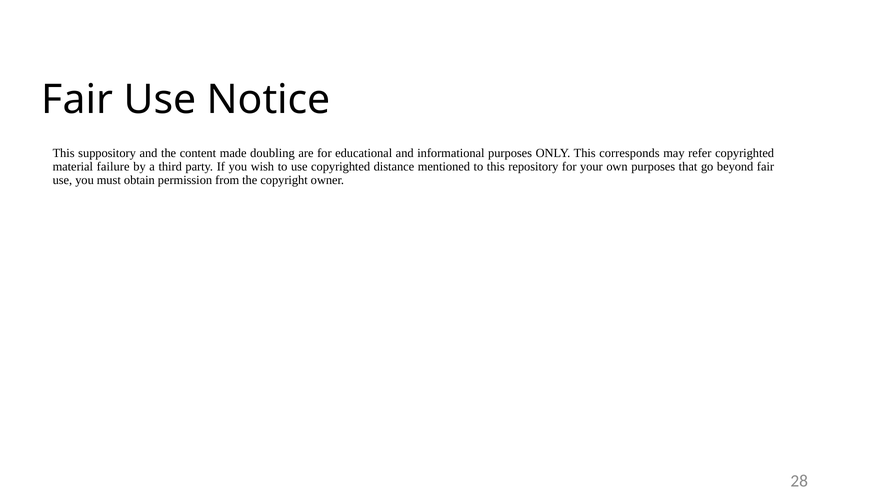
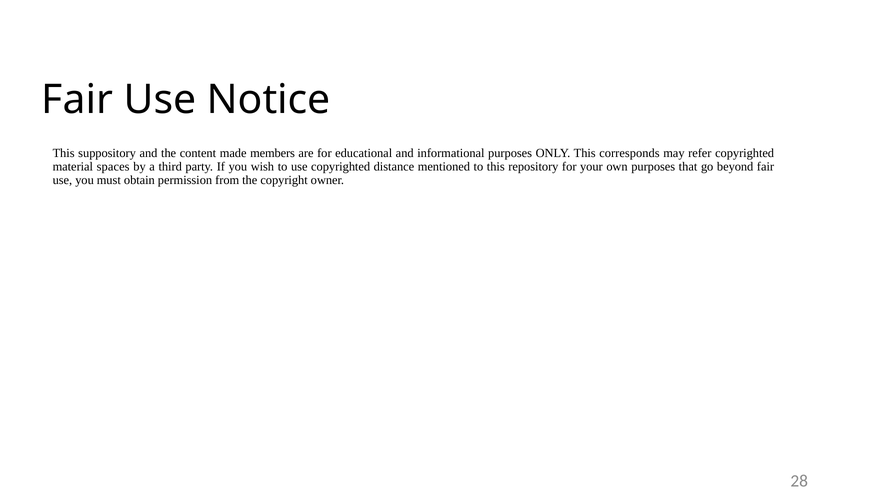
doubling: doubling -> members
failure: failure -> spaces
